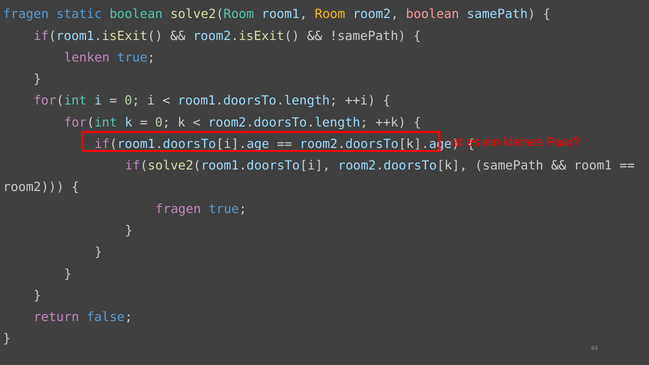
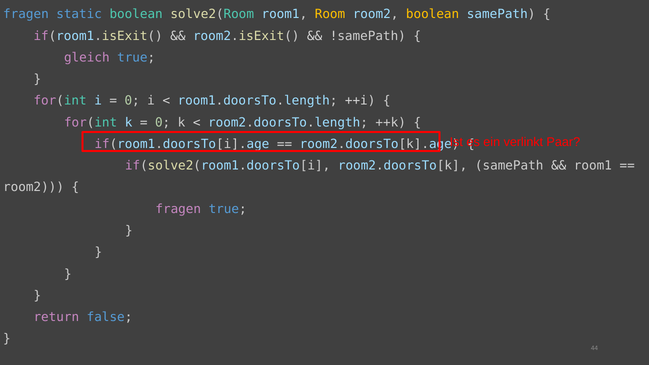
boolean at (433, 14) colour: pink -> yellow
lenken: lenken -> gleich
kleines: kleines -> verlinkt
